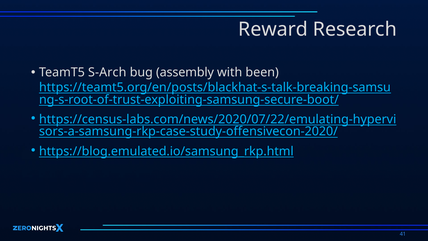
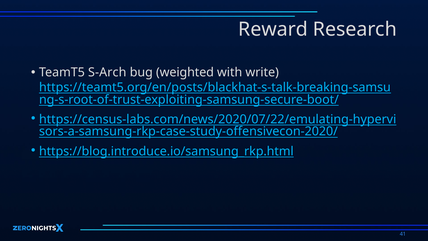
assembly: assembly -> weighted
been: been -> write
https://blog.emulated.io/samsung_rkp.html: https://blog.emulated.io/samsung_rkp.html -> https://blog.introduce.io/samsung_rkp.html
